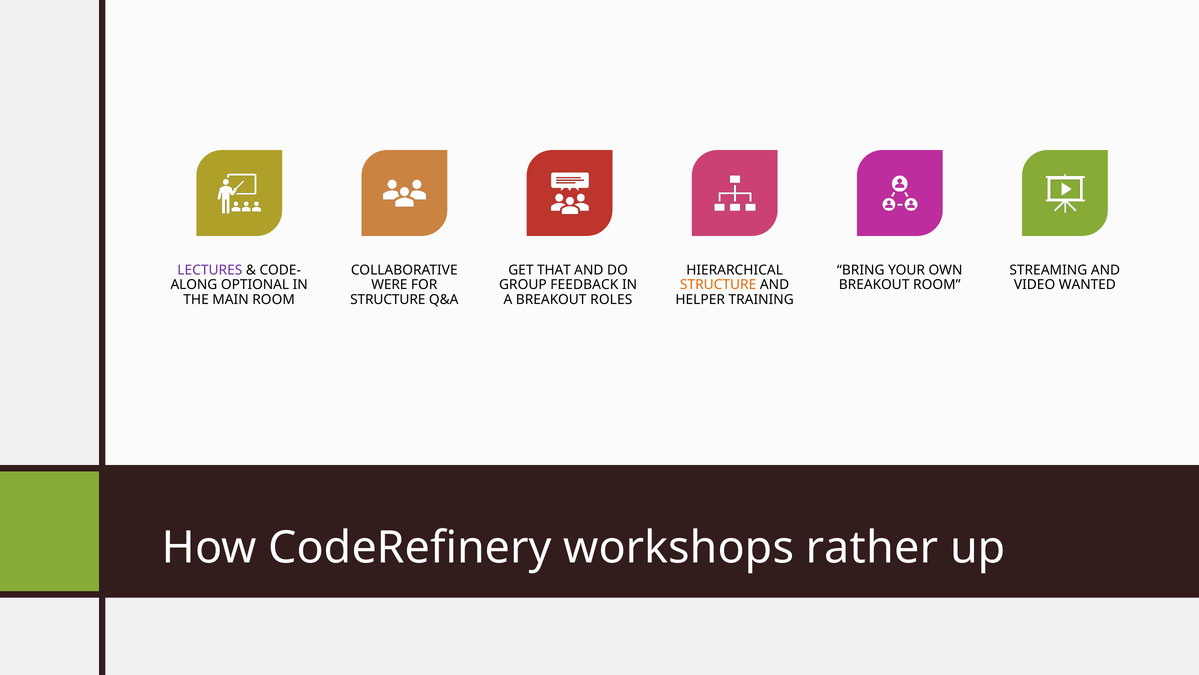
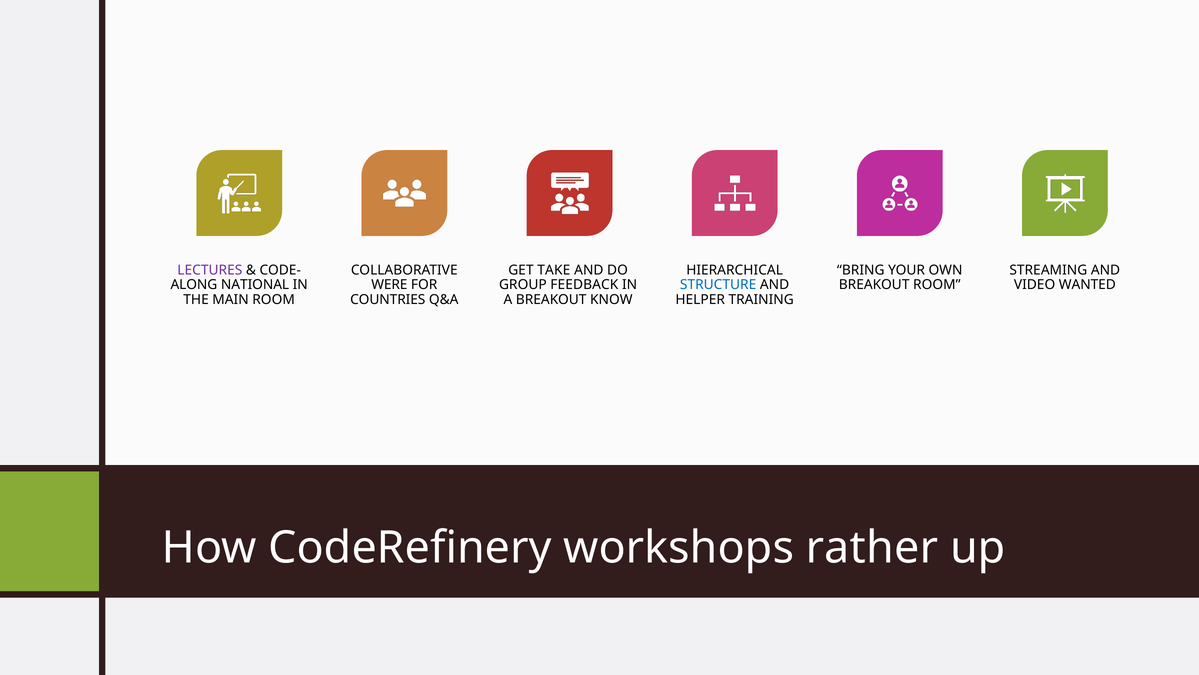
THAT: THAT -> TAKE
OPTIONAL: OPTIONAL -> NATIONAL
STRUCTURE at (718, 285) colour: orange -> blue
STRUCTURE at (388, 299): STRUCTURE -> COUNTRIES
ROLES: ROLES -> KNOW
